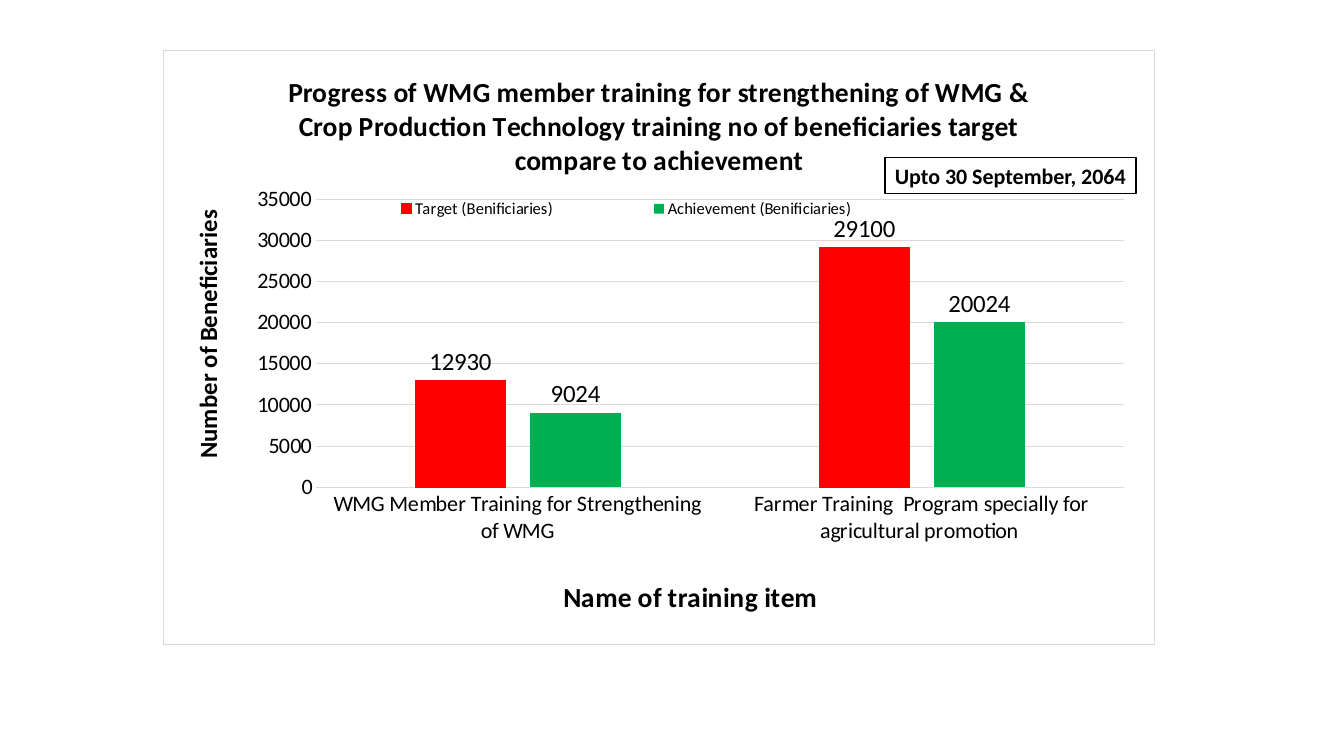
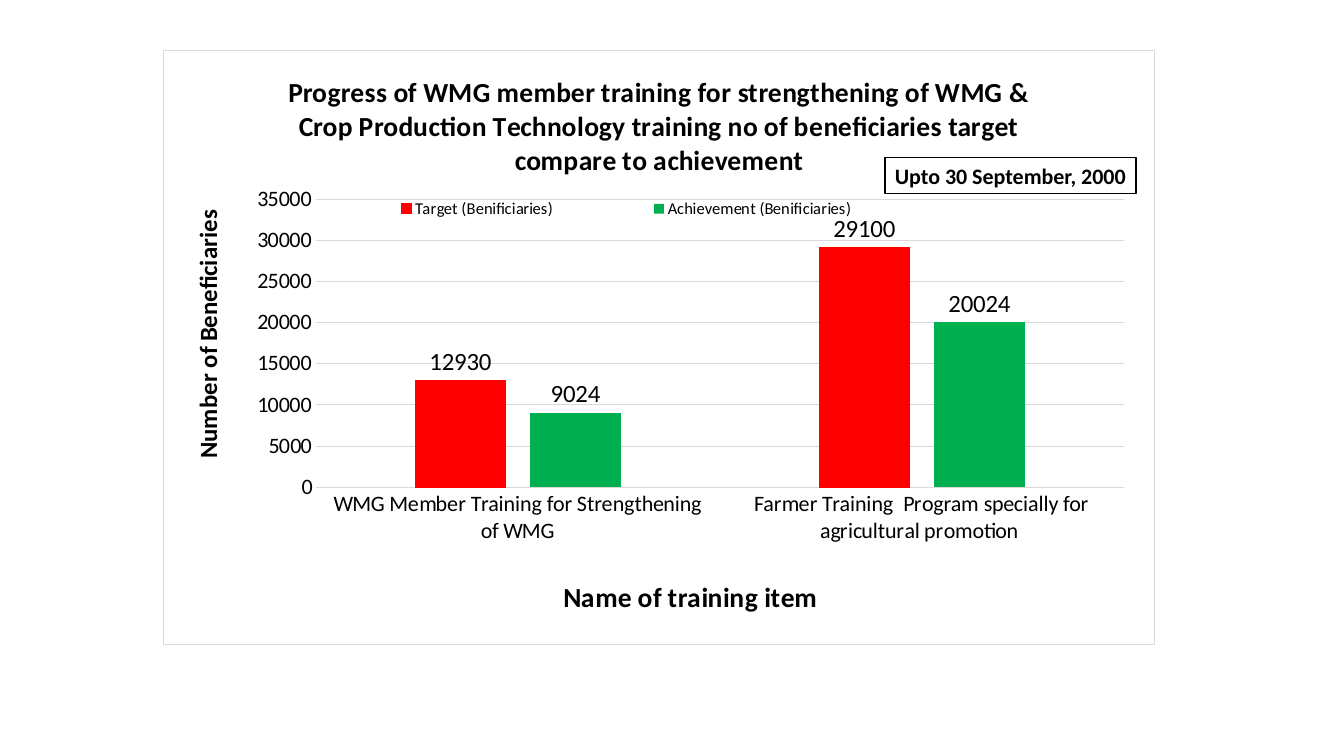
2064: 2064 -> 2000
